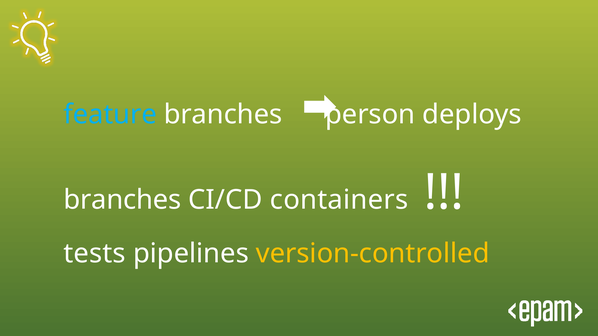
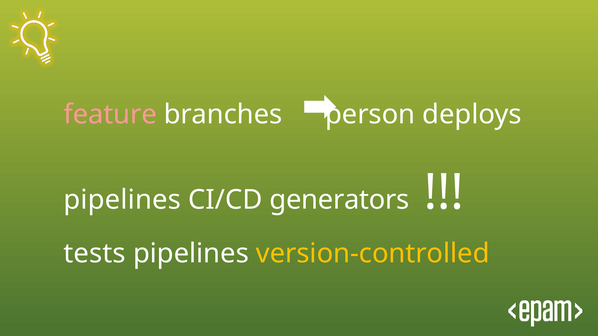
feature colour: light blue -> pink
branches at (122, 200): branches -> pipelines
containers: containers -> generators
